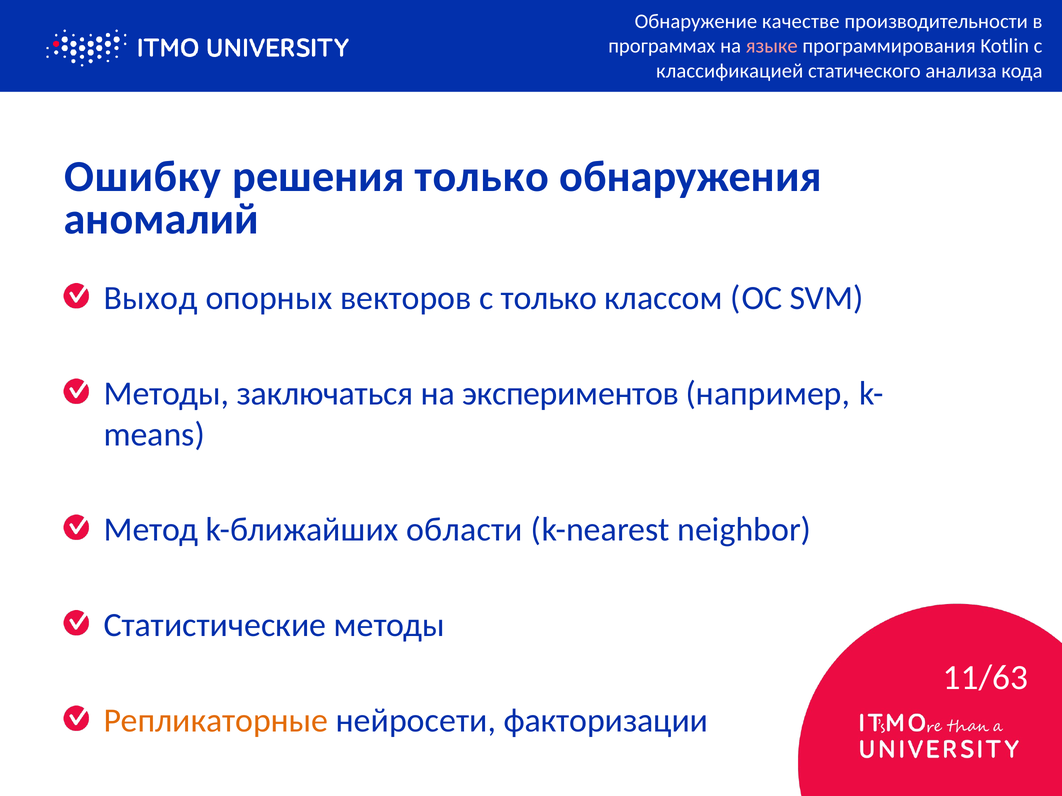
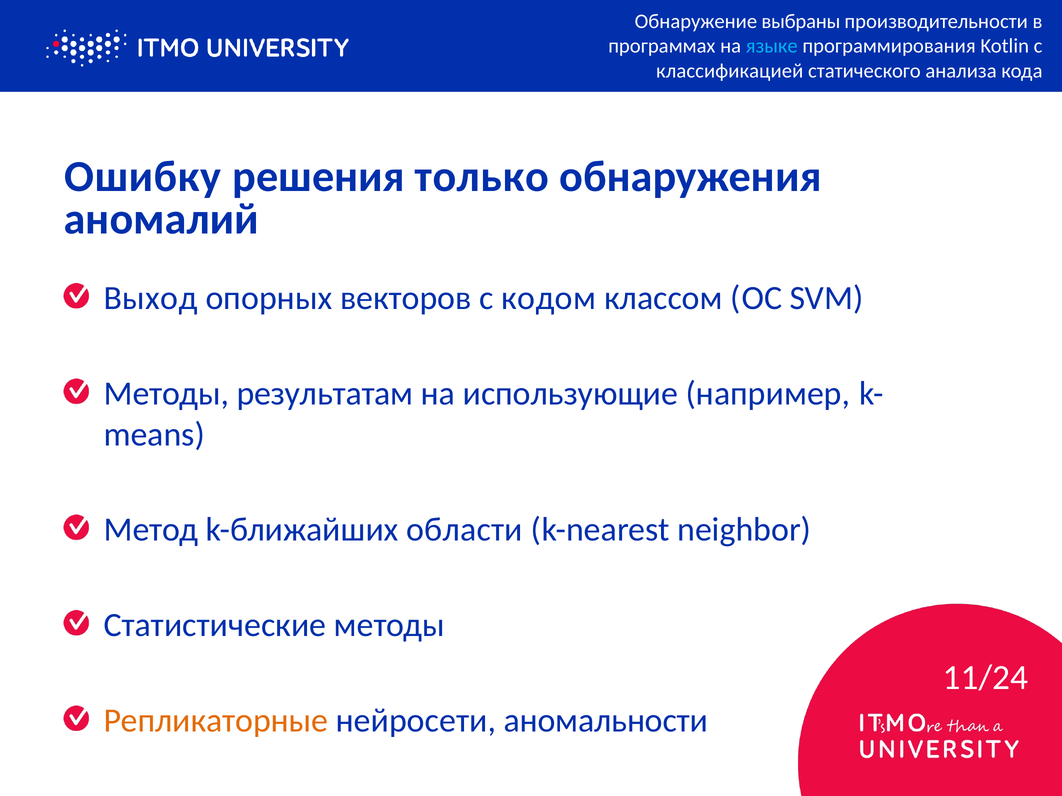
качестве: качестве -> выбраны
языке colour: pink -> light blue
с только: только -> кодом
заключаться: заключаться -> результатам
экспериментов: экспериментов -> использующие
11/63: 11/63 -> 11/24
факторизации: факторизации -> аномальности
